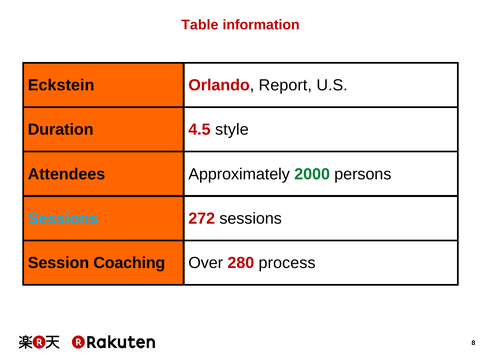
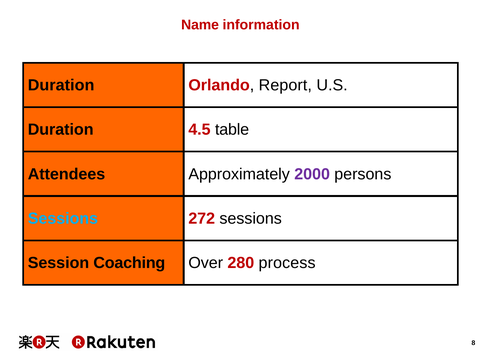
Table: Table -> Name
Eckstein at (61, 85): Eckstein -> Duration
style: style -> table
2000 colour: green -> purple
